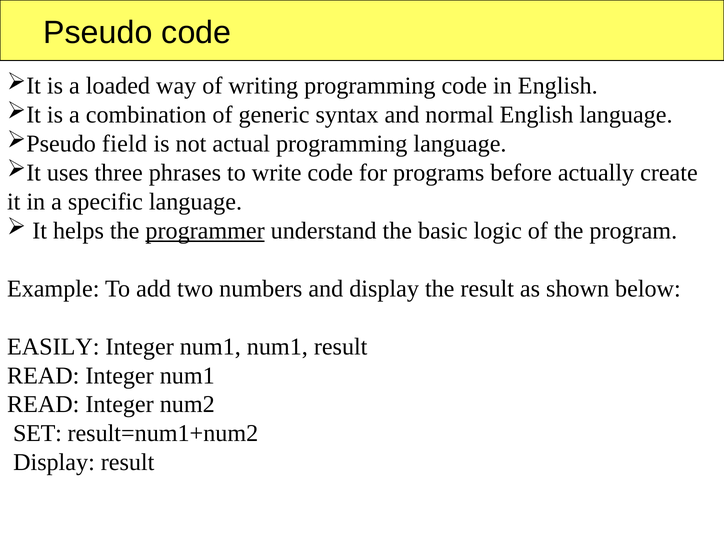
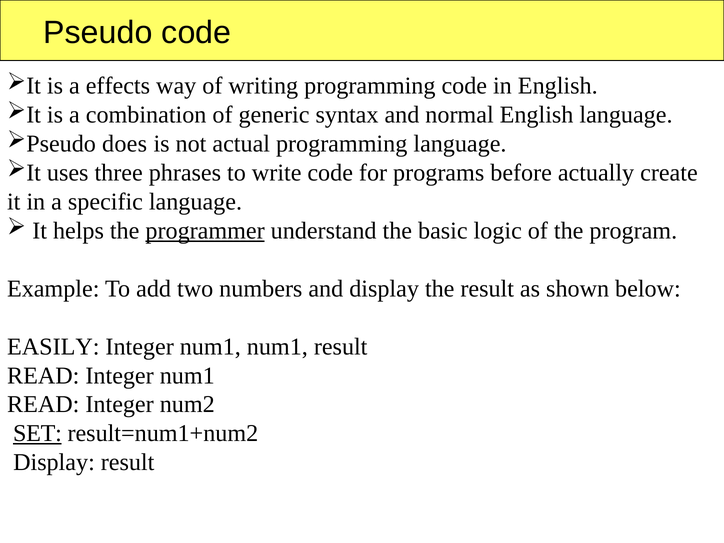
loaded: loaded -> effects
field: field -> does
SET underline: none -> present
